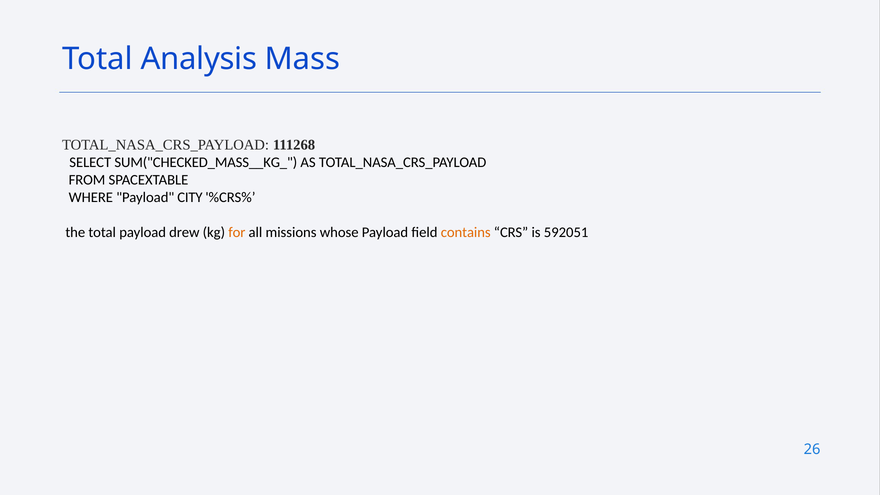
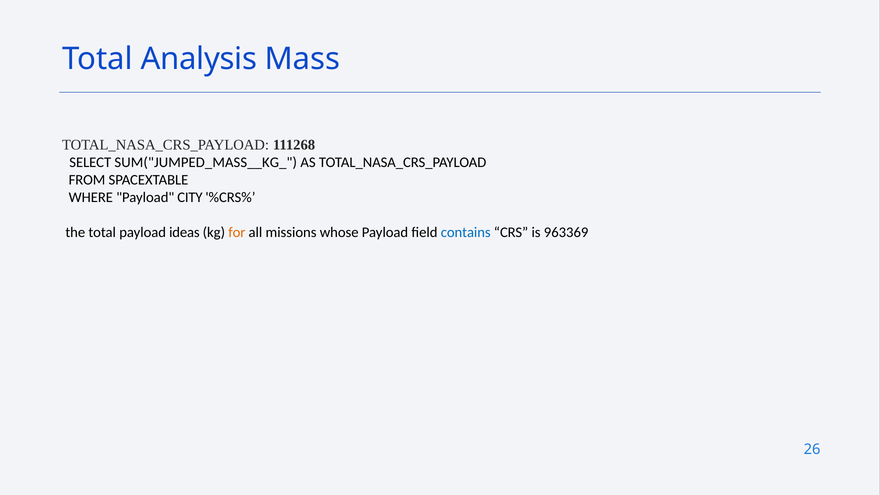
SUM("CHECKED_MASS__KG_: SUM("CHECKED_MASS__KG_ -> SUM("JUMPED_MASS__KG_
drew: drew -> ideas
contains colour: orange -> blue
592051: 592051 -> 963369
